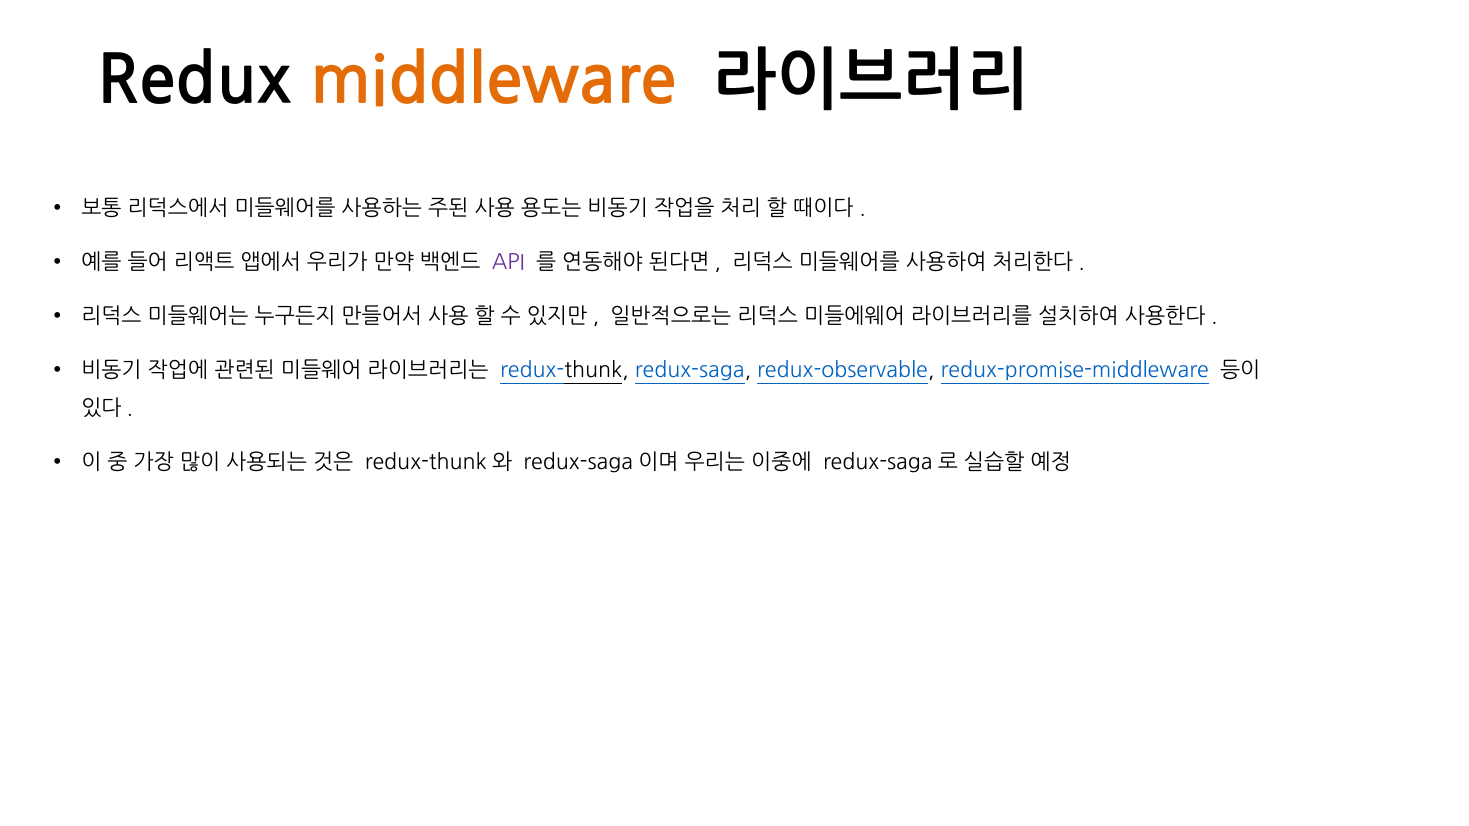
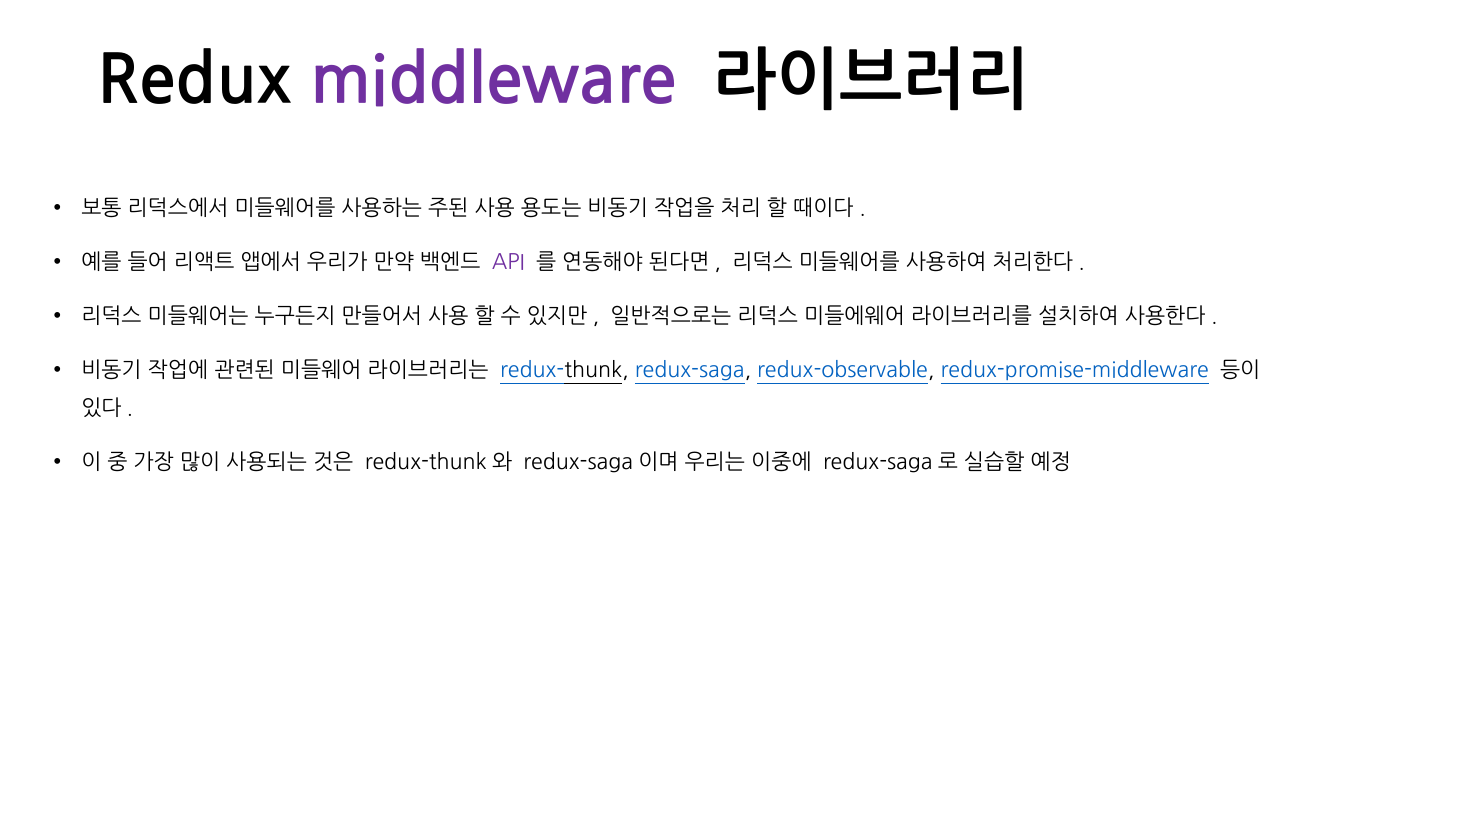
middleware colour: orange -> purple
